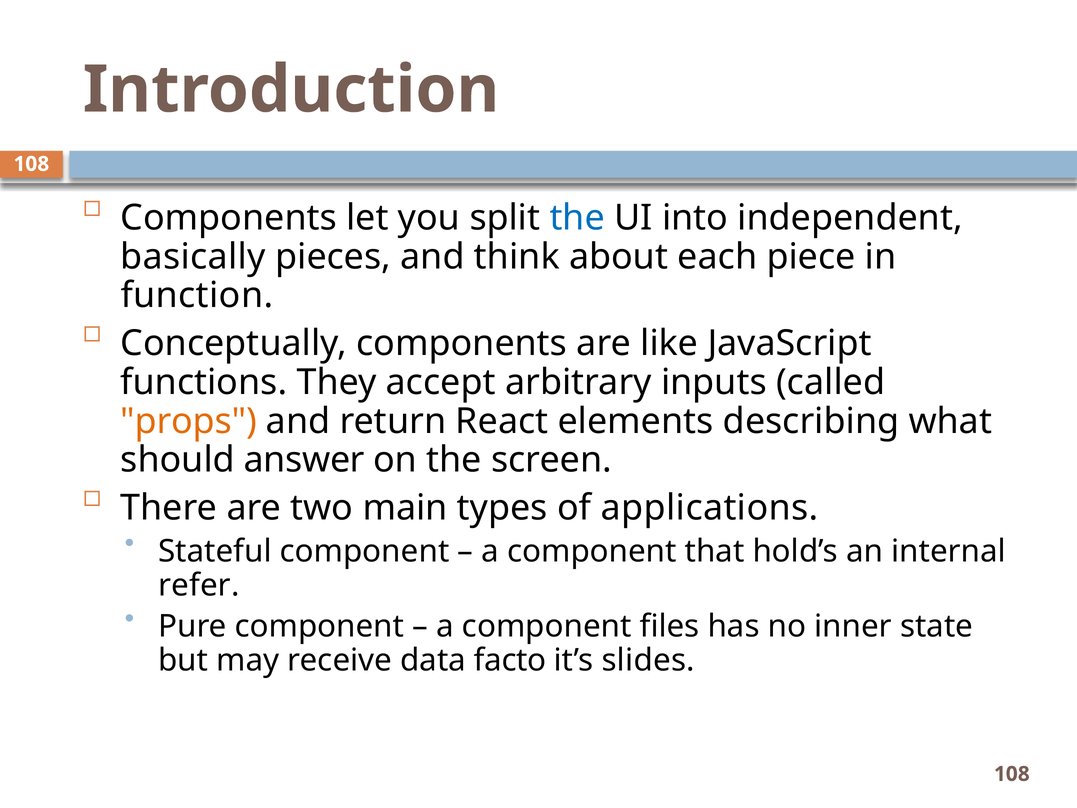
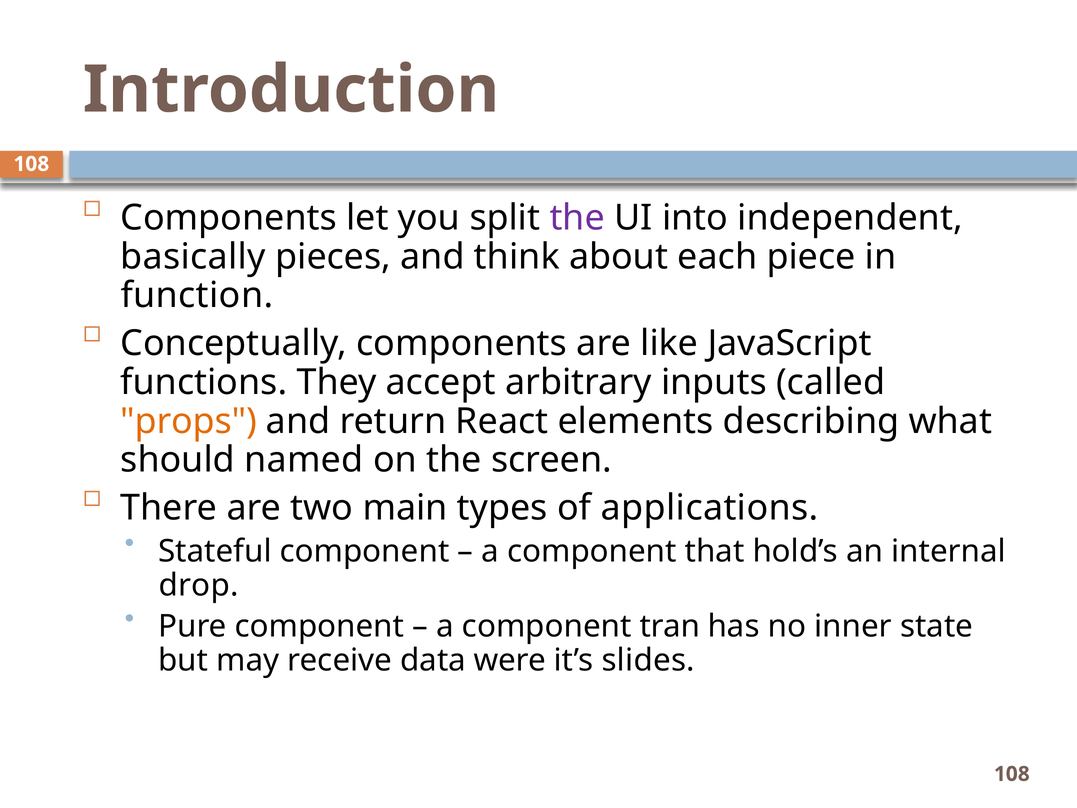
the at (577, 218) colour: blue -> purple
answer: answer -> named
refer: refer -> drop
files: files -> tran
facto: facto -> were
